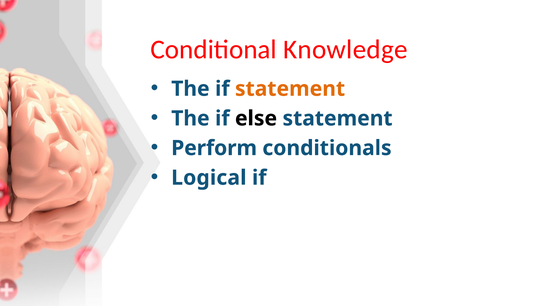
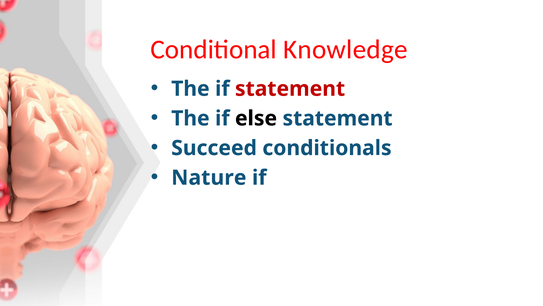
statement at (290, 89) colour: orange -> red
Perform: Perform -> Succeed
Logical: Logical -> Nature
